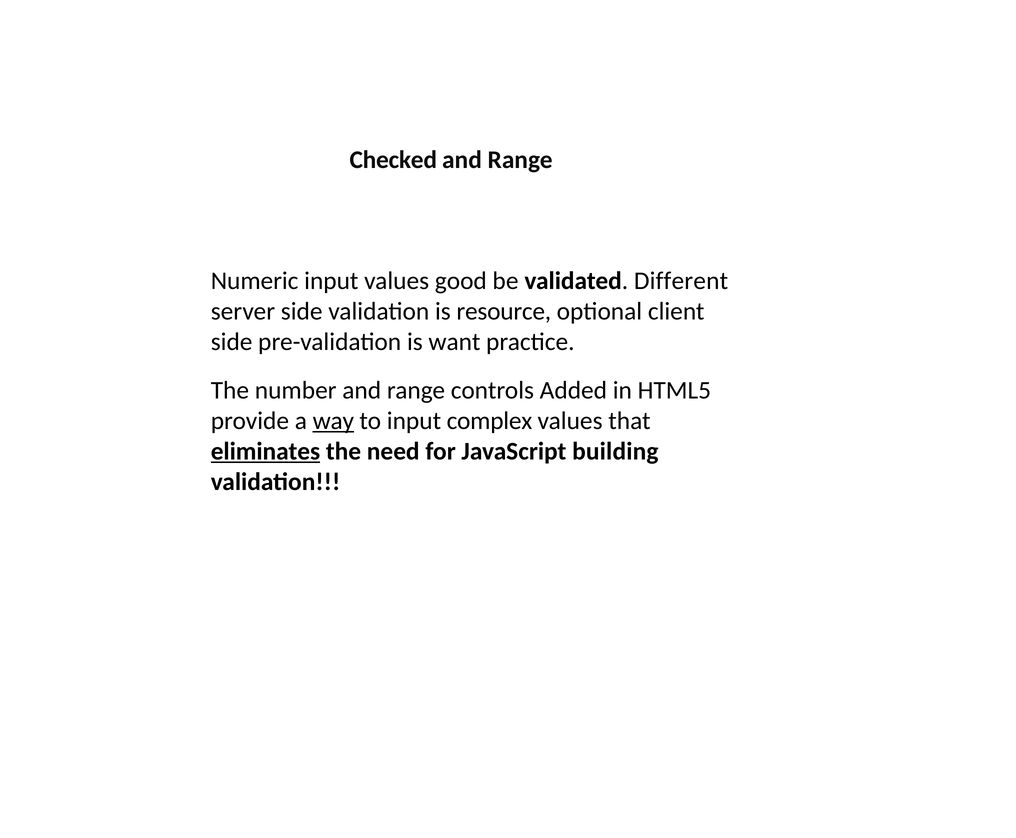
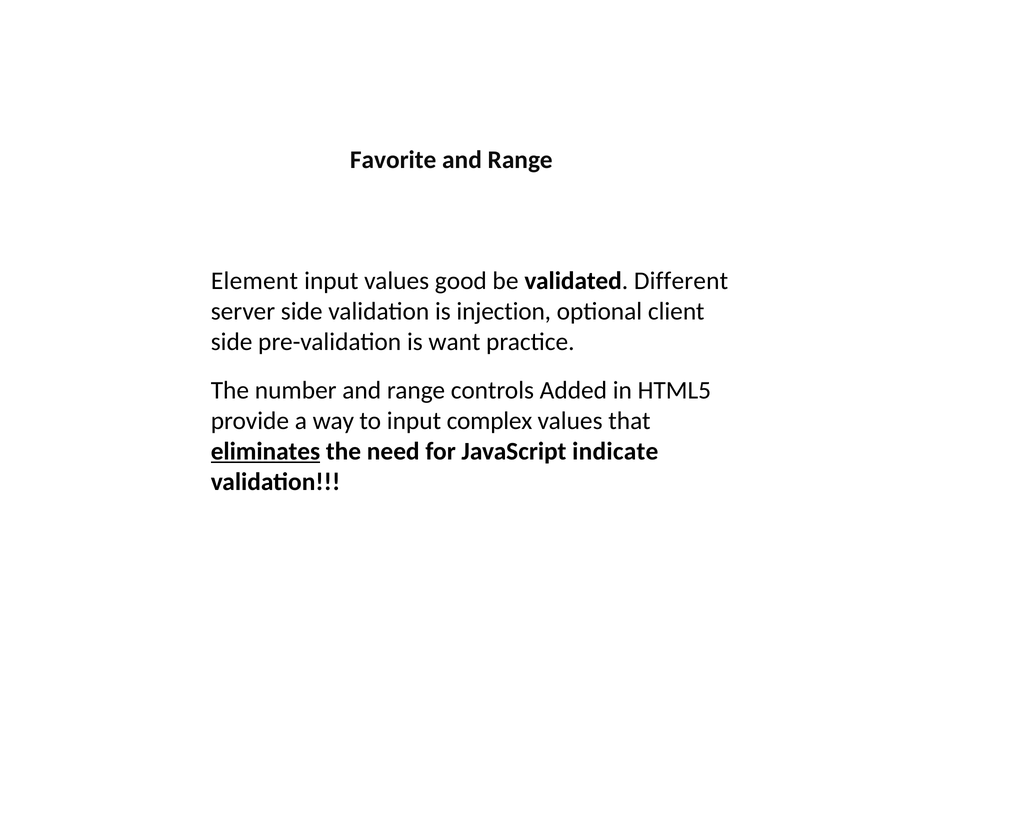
Checked: Checked -> Favorite
Numeric: Numeric -> Element
resource: resource -> injection
way underline: present -> none
building: building -> indicate
